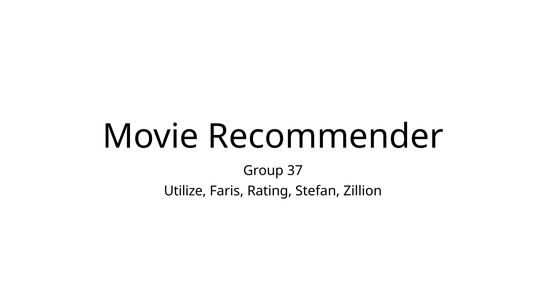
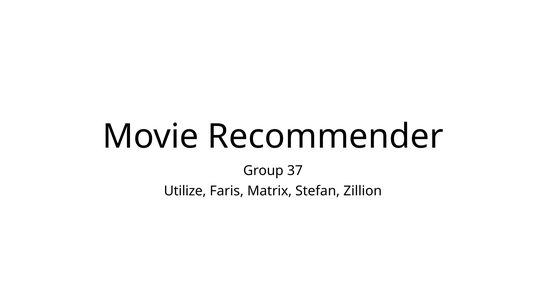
Rating: Rating -> Matrix
